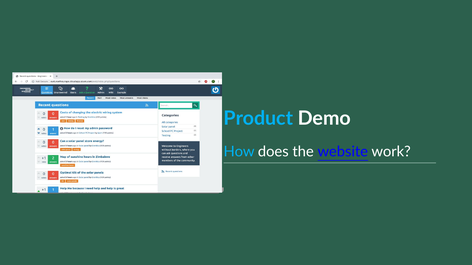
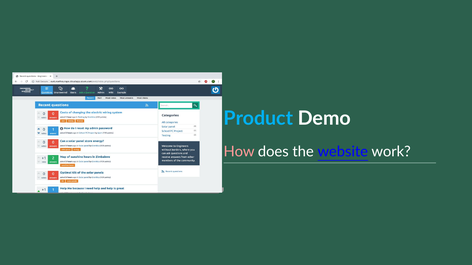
How colour: light blue -> pink
